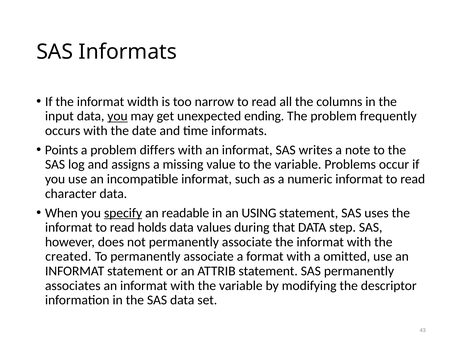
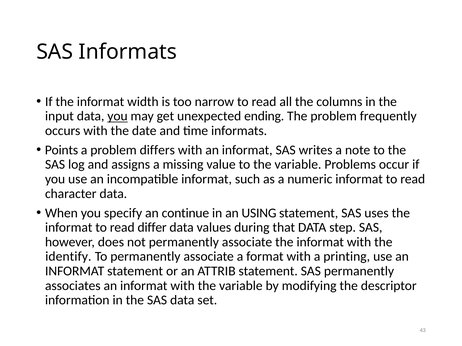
specify underline: present -> none
readable: readable -> continue
holds: holds -> differ
created: created -> identify
omitted: omitted -> printing
